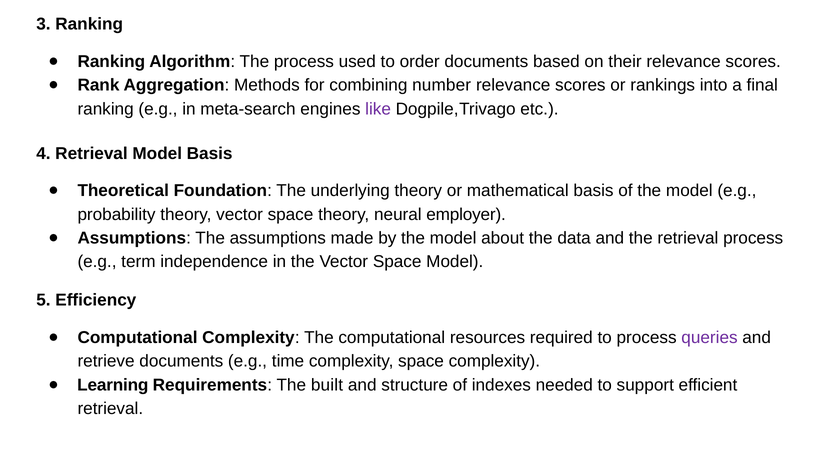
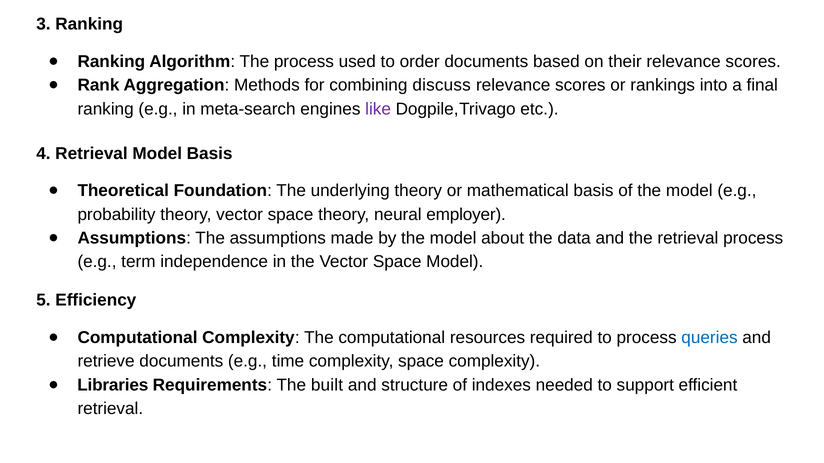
number: number -> discuss
queries colour: purple -> blue
Learning: Learning -> Libraries
